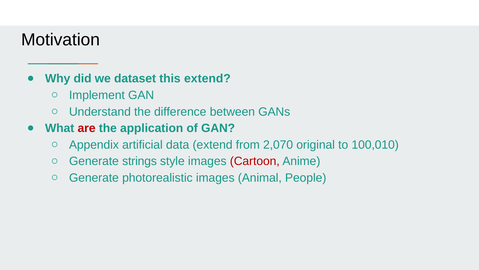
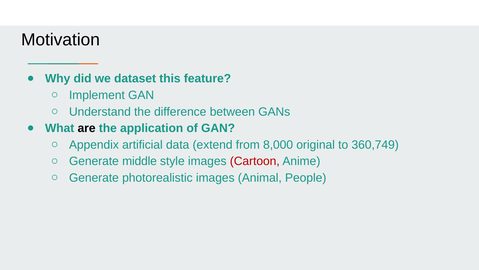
this extend: extend -> feature
are colour: red -> black
2,070: 2,070 -> 8,000
100,010: 100,010 -> 360,749
strings: strings -> middle
